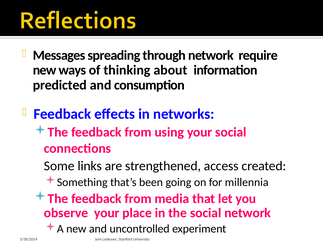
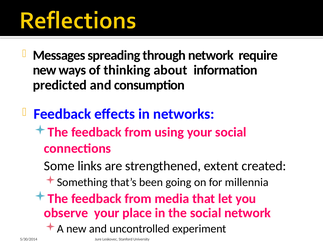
access: access -> extent
